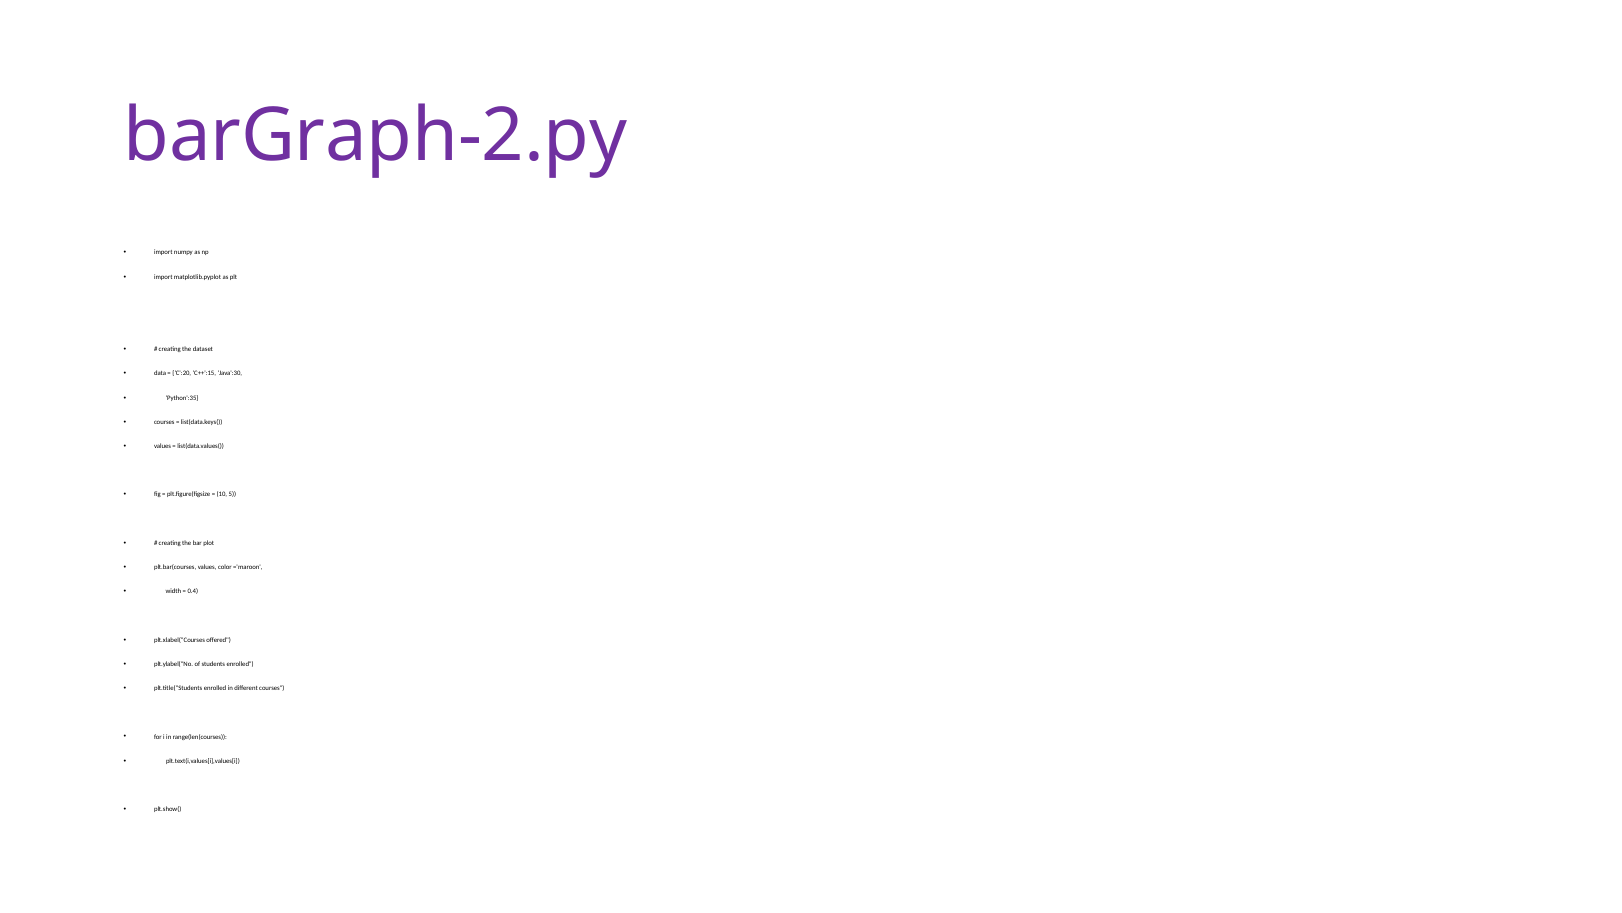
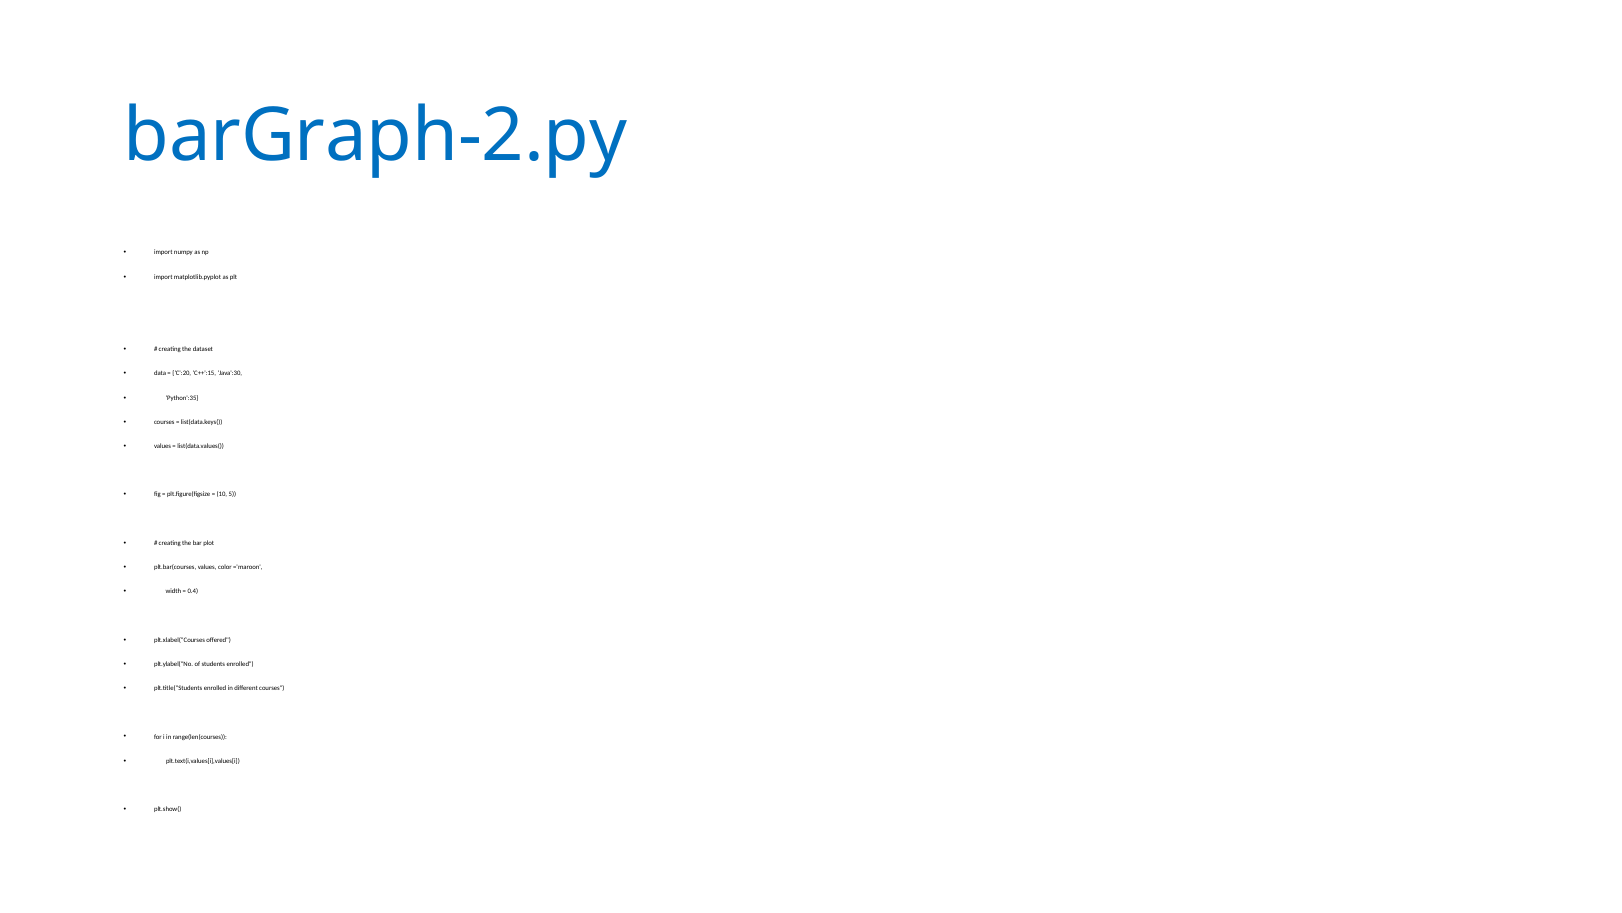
barGraph-2.py colour: purple -> blue
